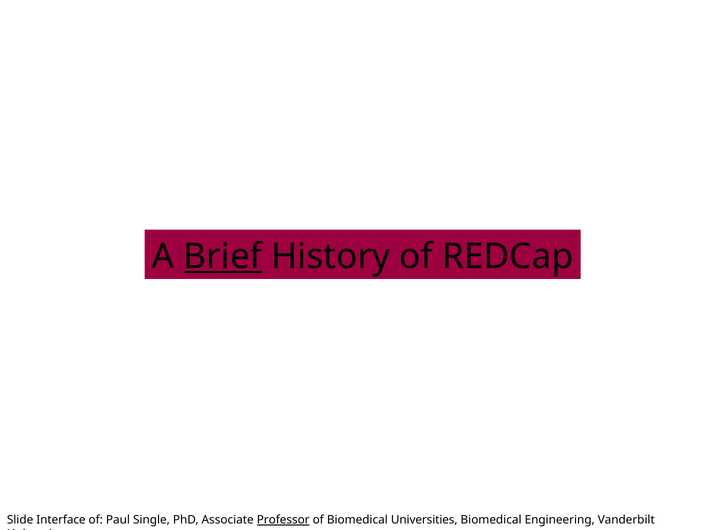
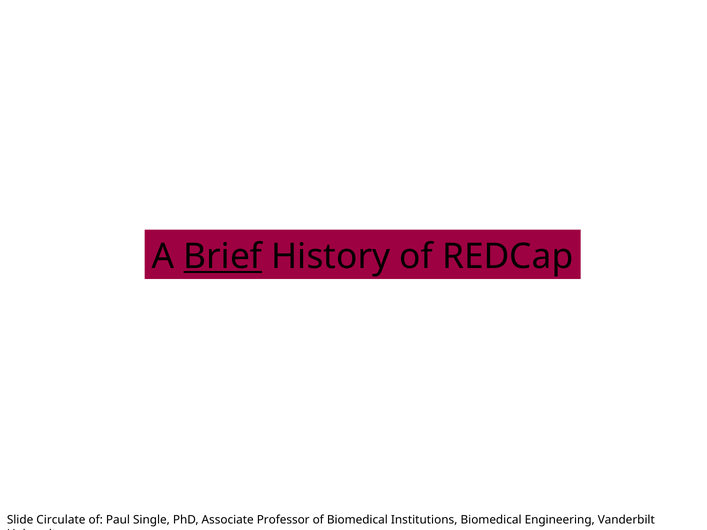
Interface: Interface -> Circulate
Professor underline: present -> none
Universities: Universities -> Institutions
